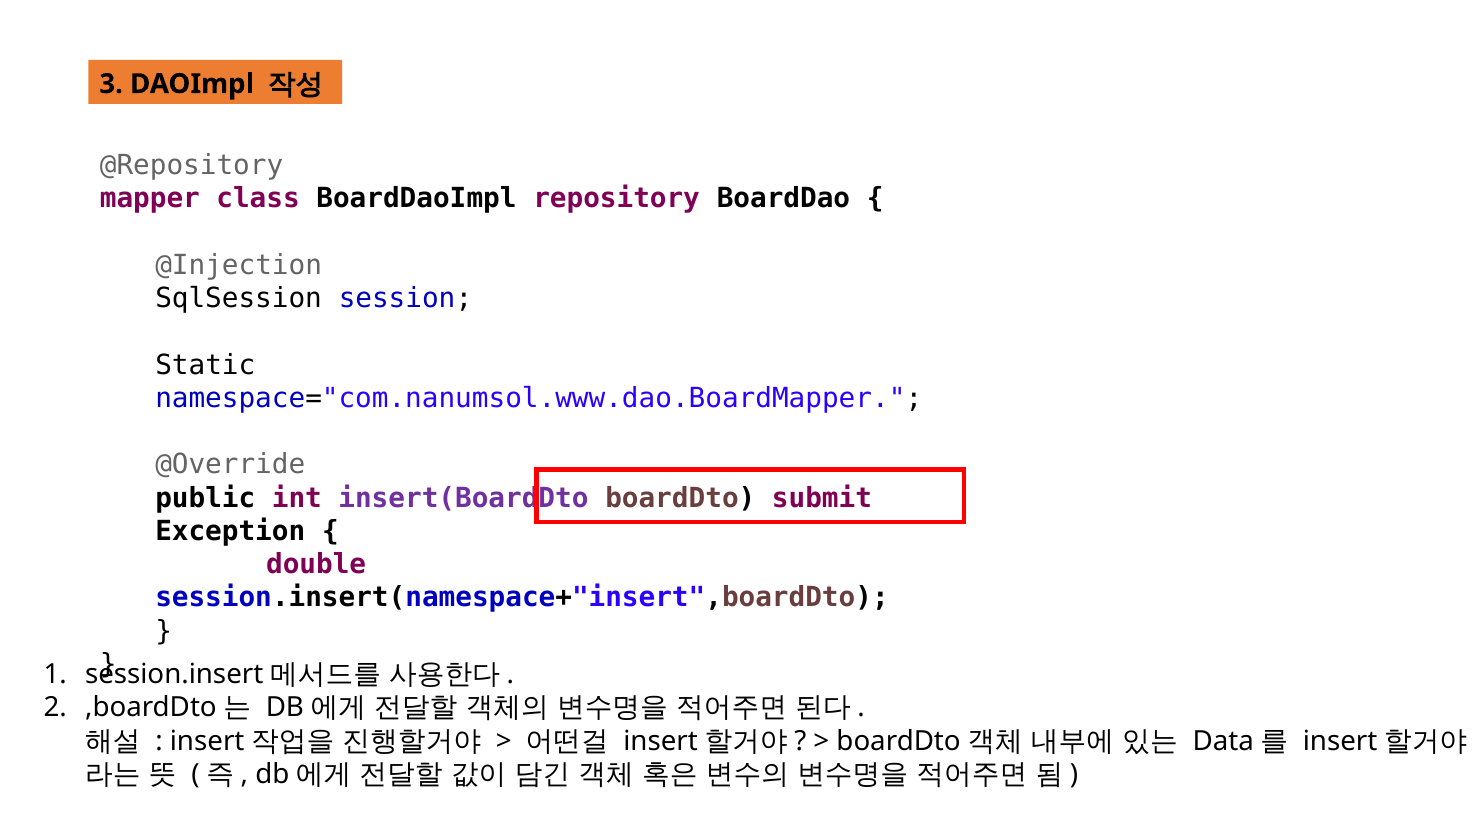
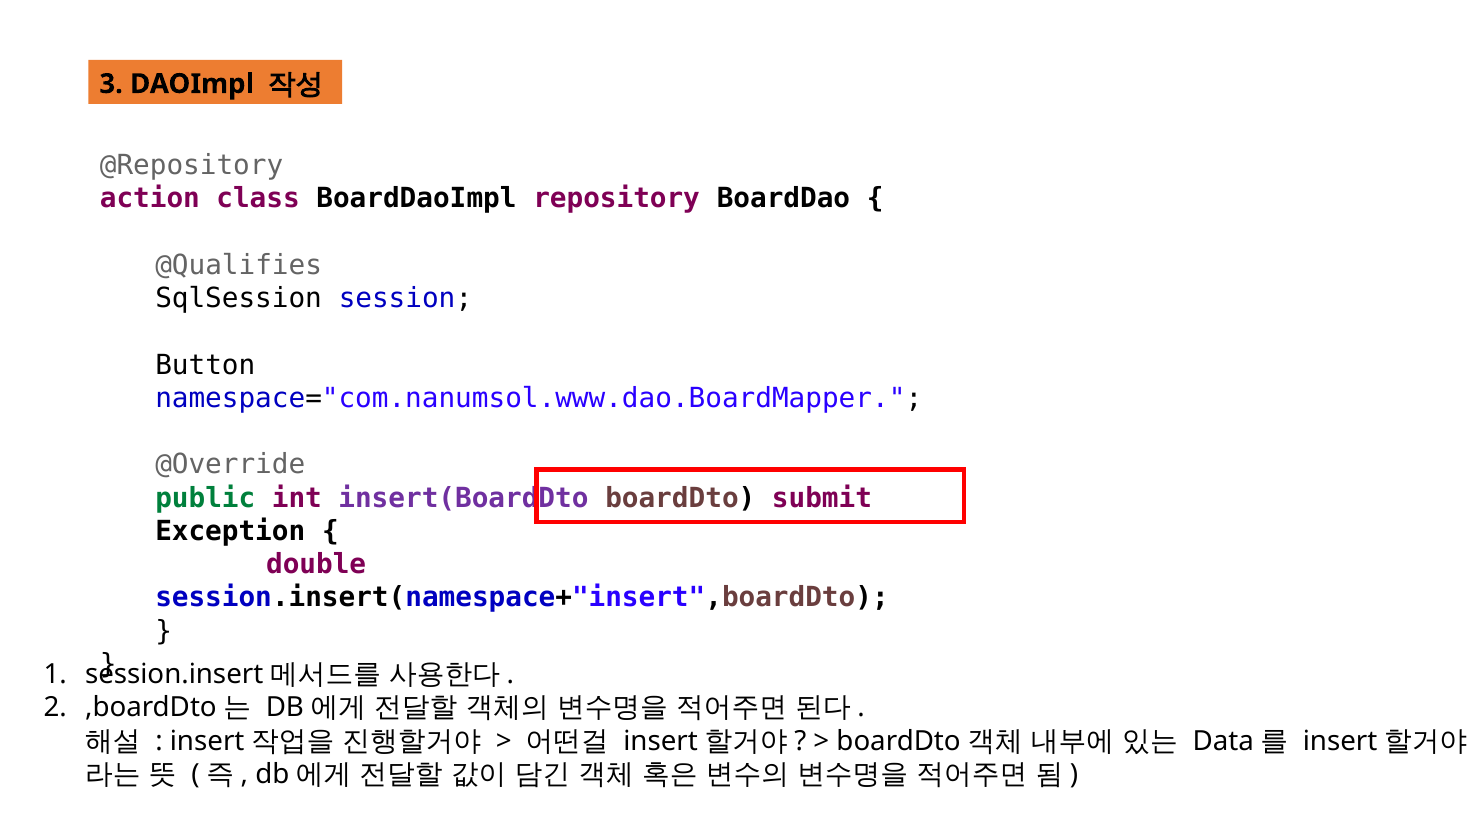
mapper: mapper -> action
@Injection: @Injection -> @Qualifies
Static: Static -> Button
public colour: black -> green
